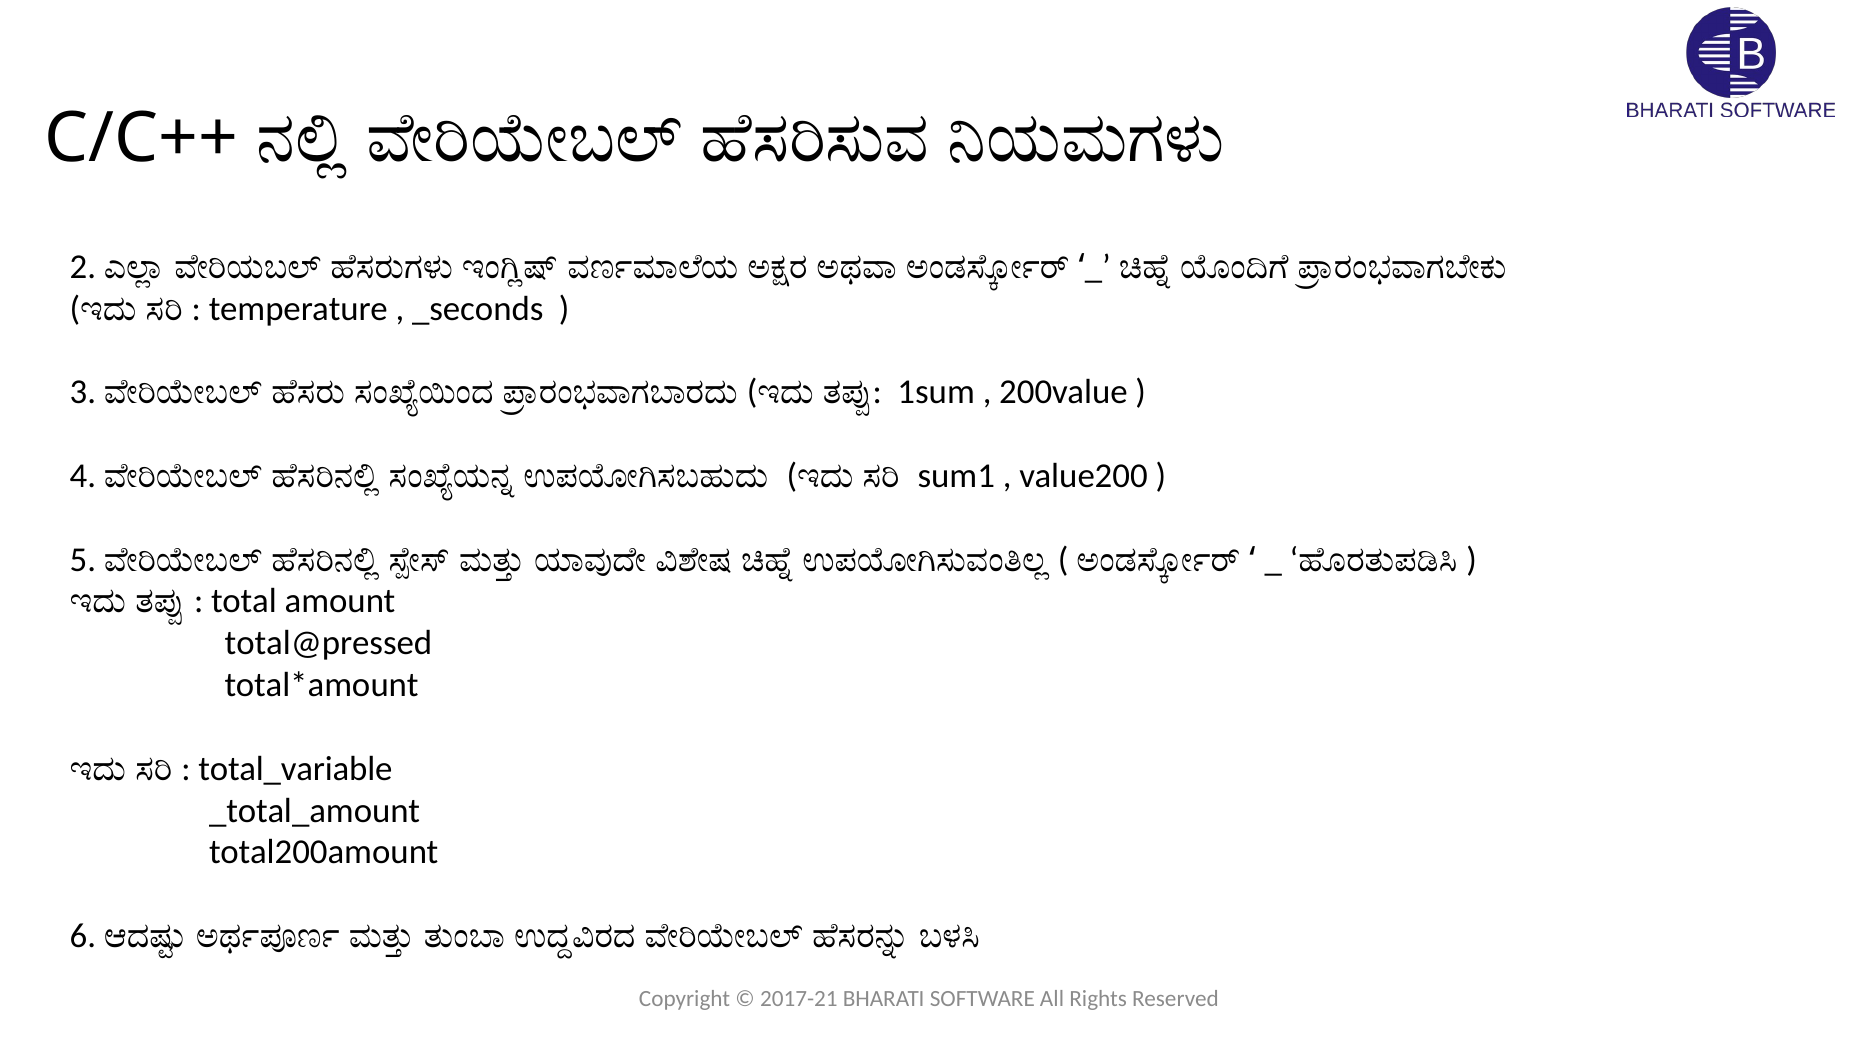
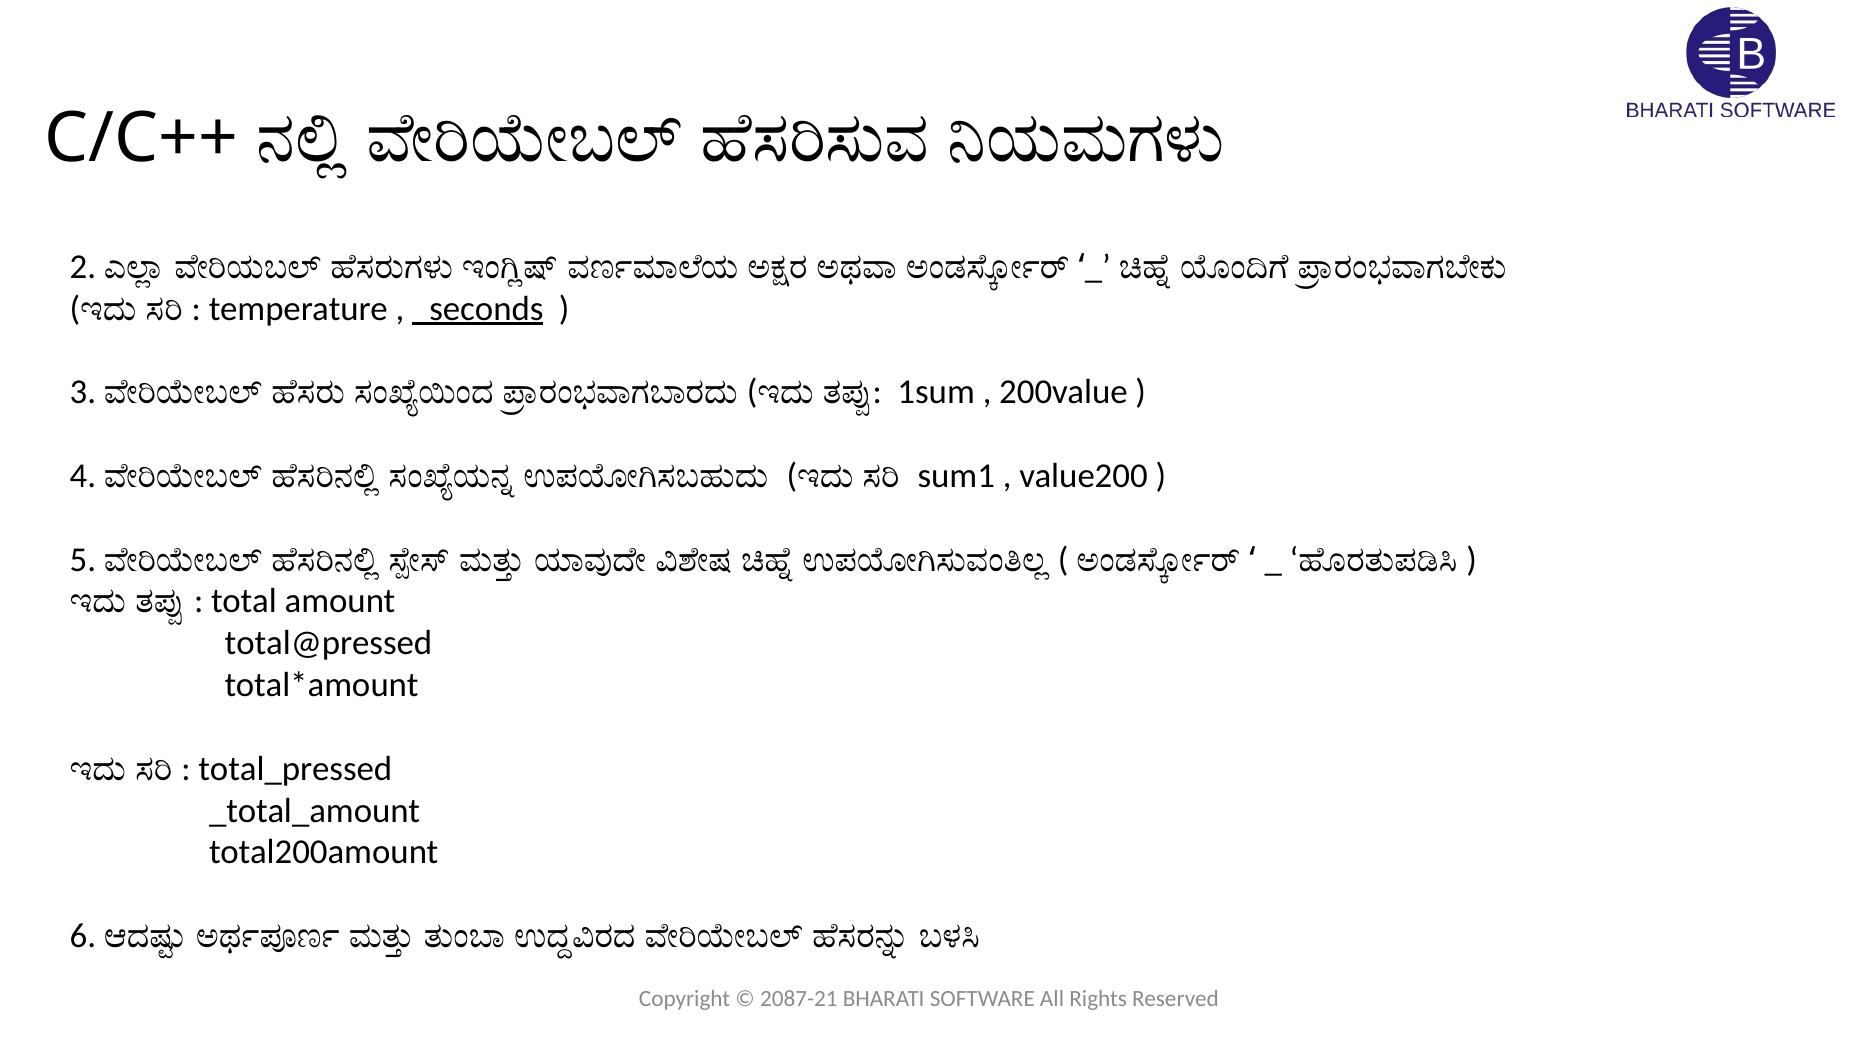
_seconds underline: none -> present
total_variable: total_variable -> total_pressed
2017-21: 2017-21 -> 2087-21
